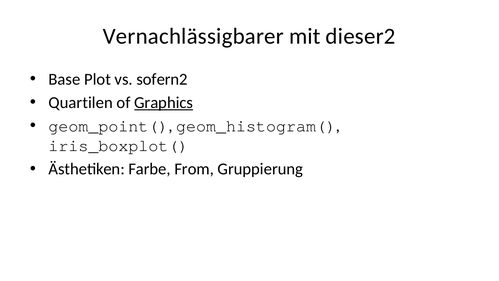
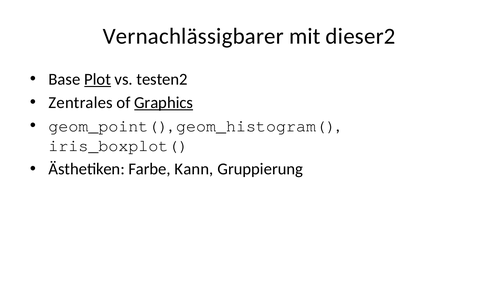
Plot underline: none -> present
sofern2: sofern2 -> testen2
Quartilen: Quartilen -> Zentrales
From: From -> Kann
